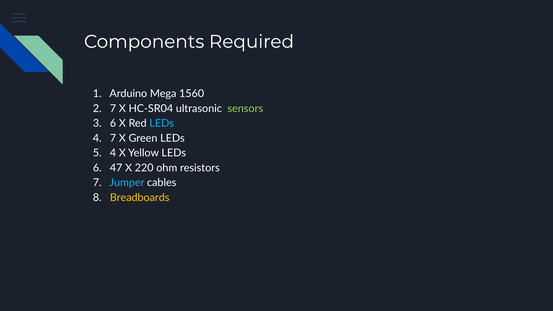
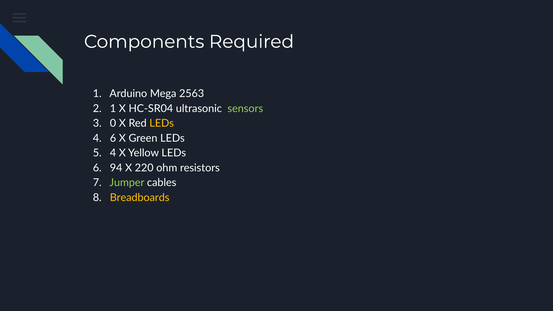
1560: 1560 -> 2563
2 7: 7 -> 1
3 6: 6 -> 0
LEDs at (162, 123) colour: light blue -> yellow
4 7: 7 -> 6
47: 47 -> 94
Jumper colour: light blue -> light green
